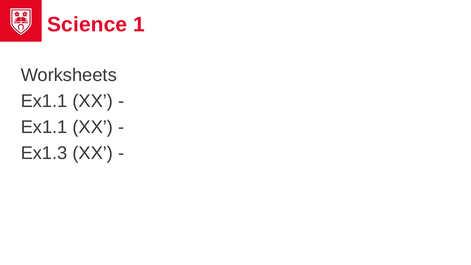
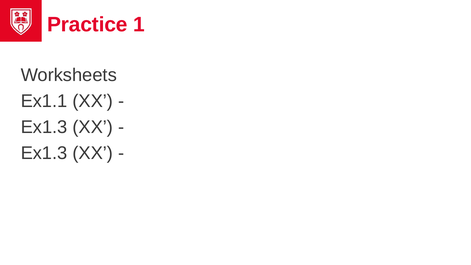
Science: Science -> Practice
Ex1.1 at (44, 127): Ex1.1 -> Ex1.3
